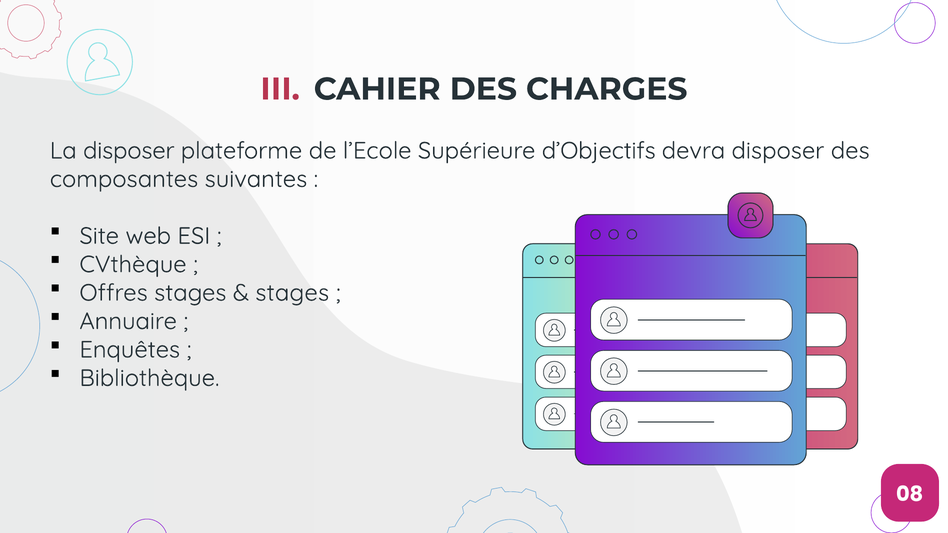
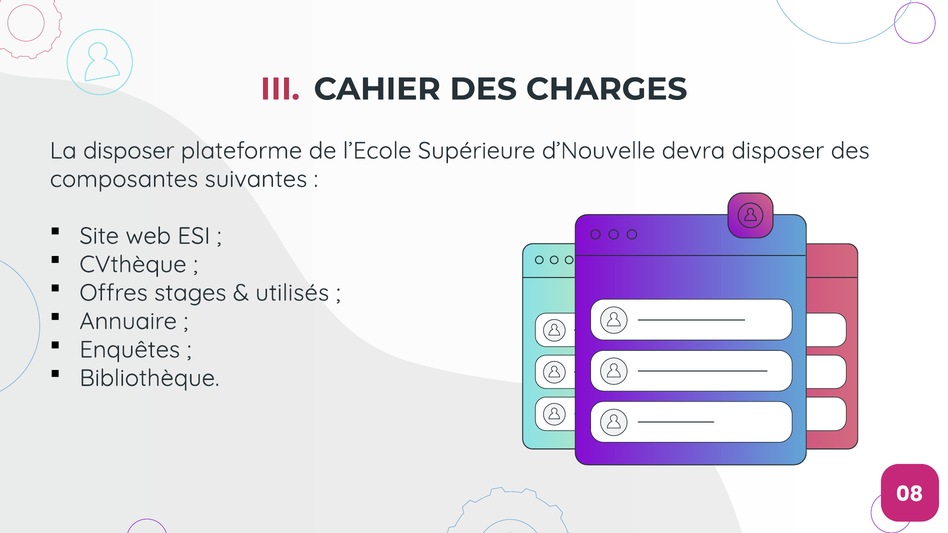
d’Objectifs: d’Objectifs -> d’Nouvelle
stages at (292, 293): stages -> utilisés
